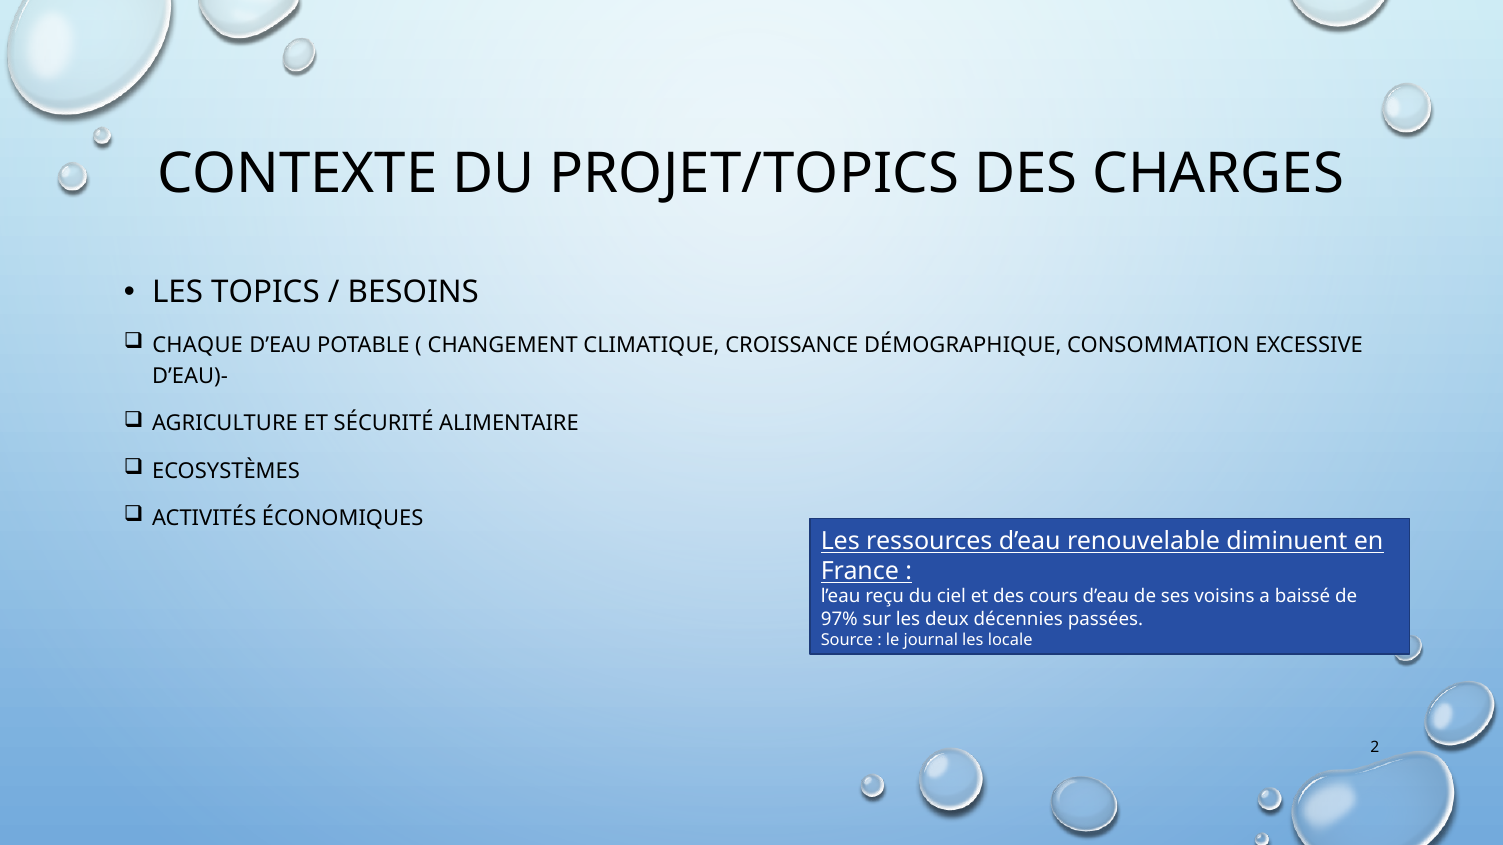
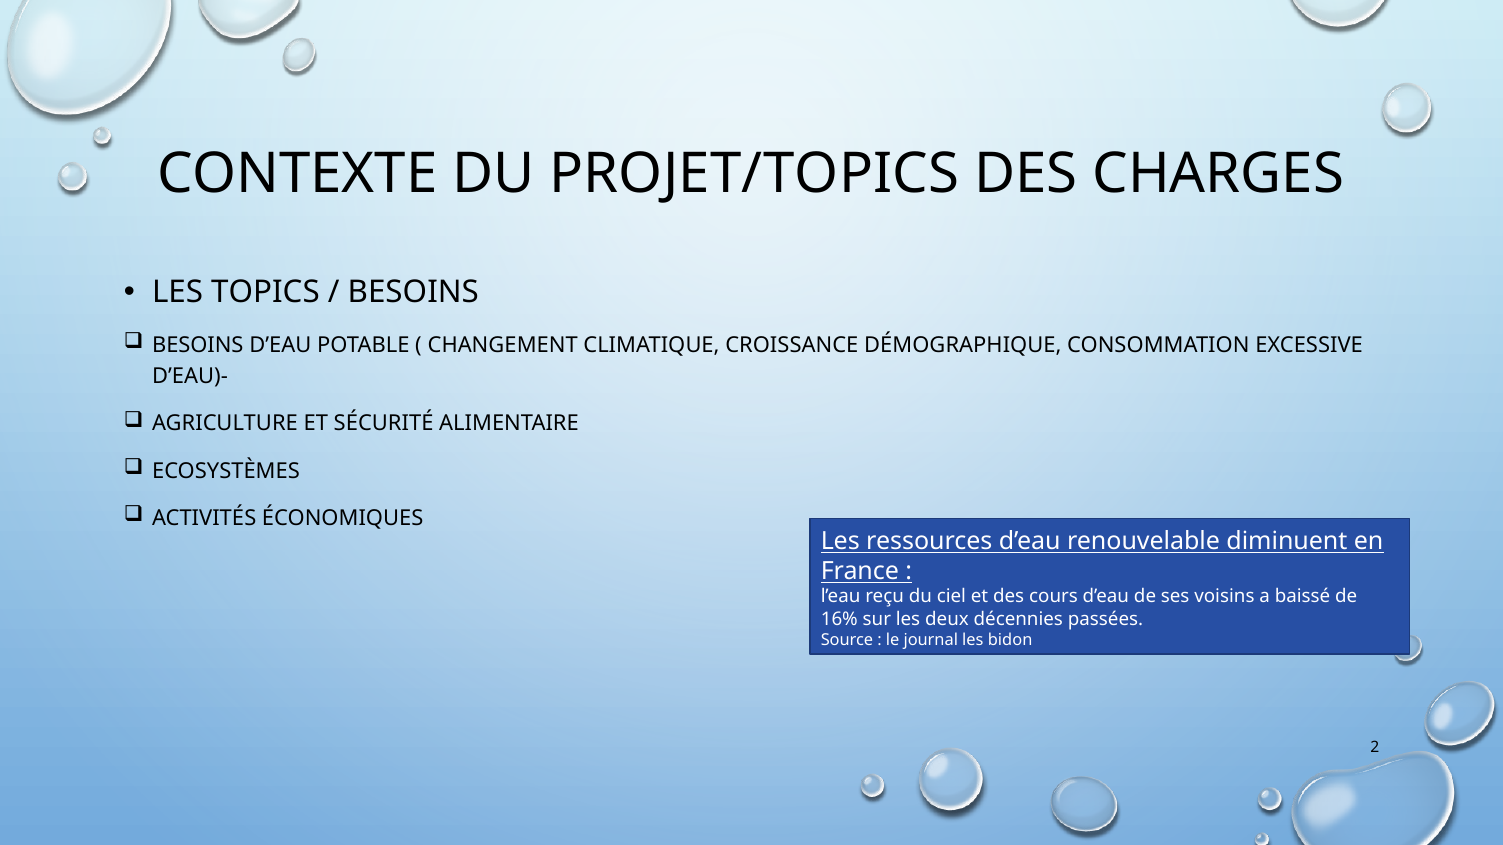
CHAQUE at (198, 345): CHAQUE -> BESOINS
97%: 97% -> 16%
locale: locale -> bidon
